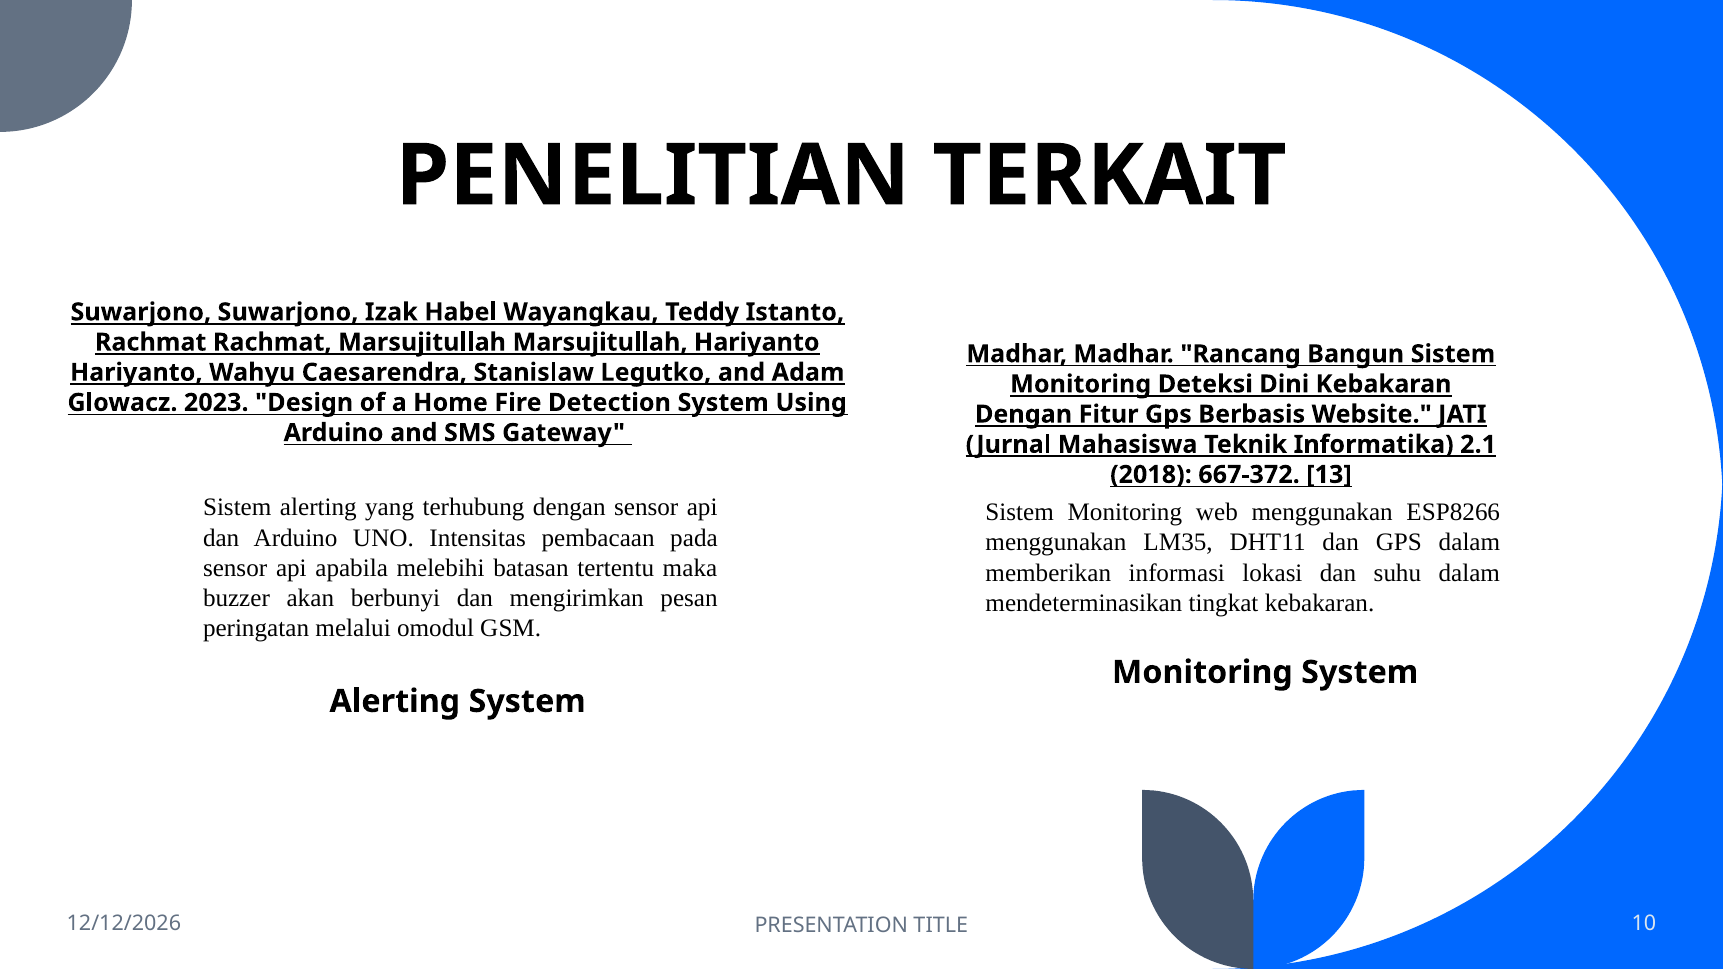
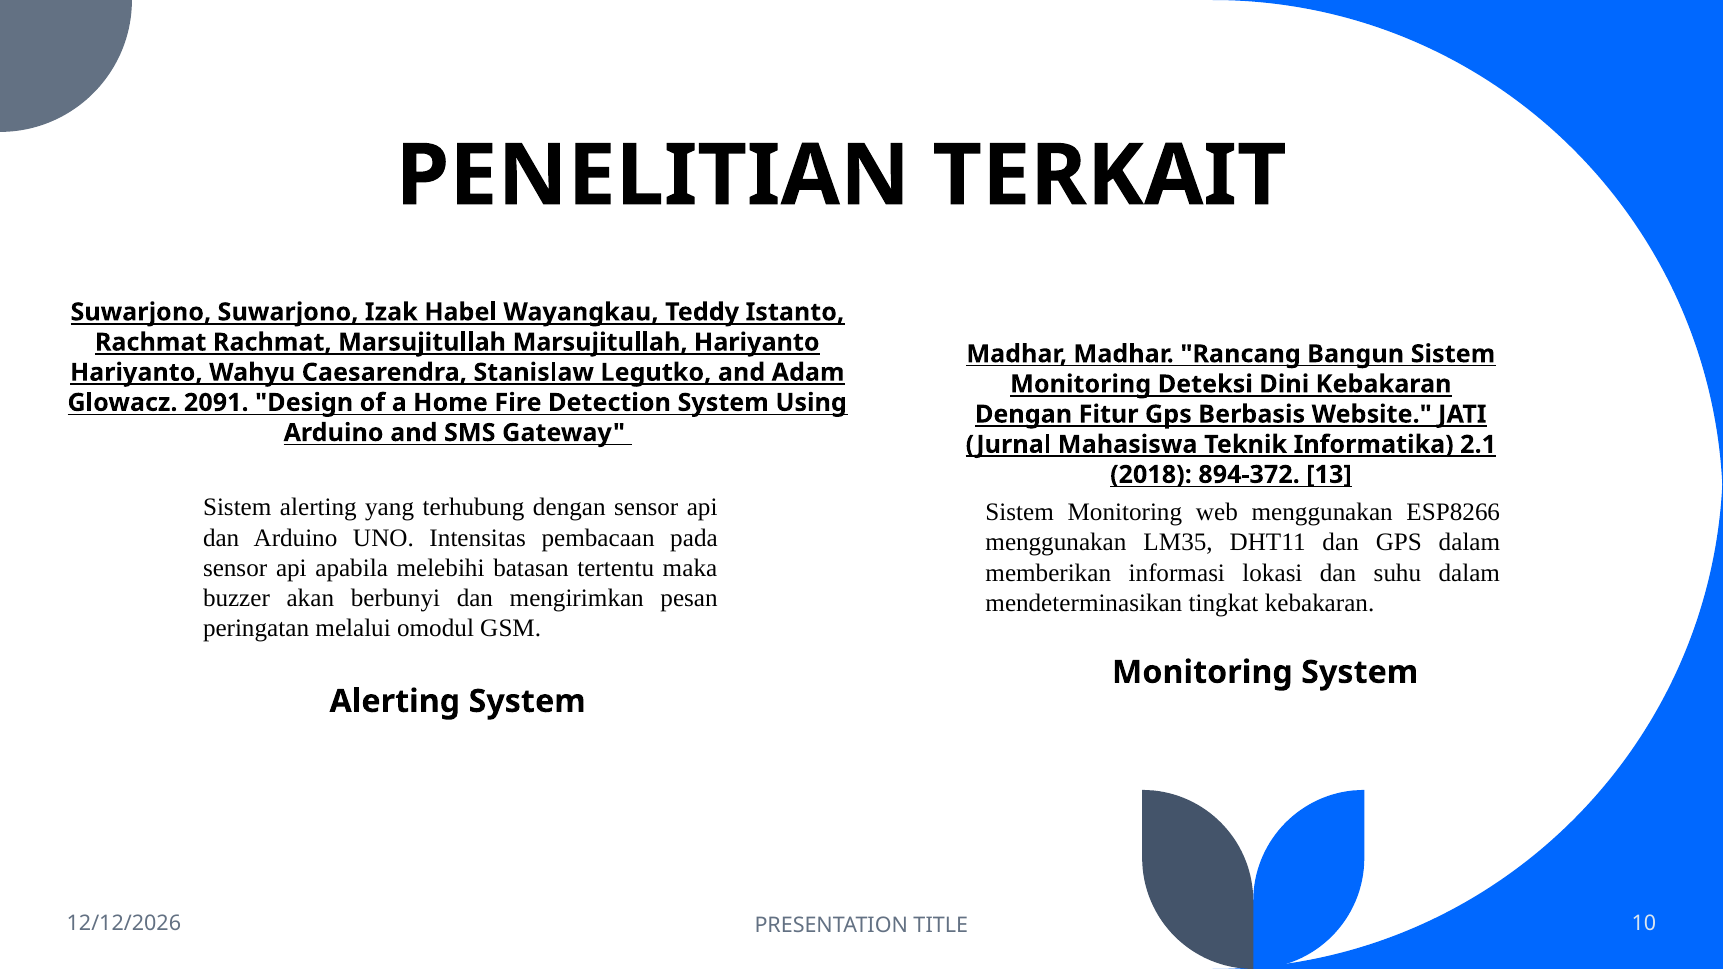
2023: 2023 -> 2091
667-372: 667-372 -> 894-372
